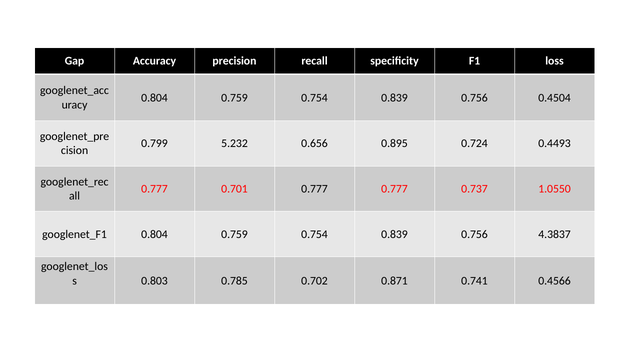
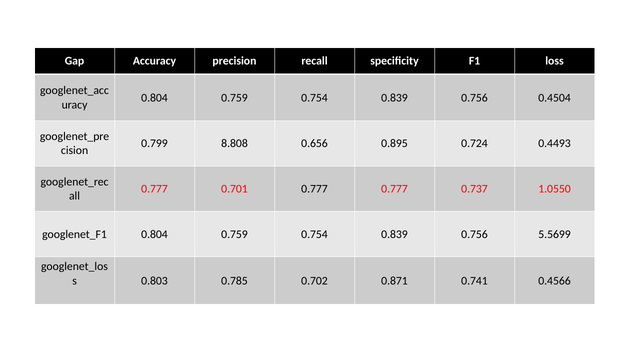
5.232: 5.232 -> 8.808
4.3837: 4.3837 -> 5.5699
